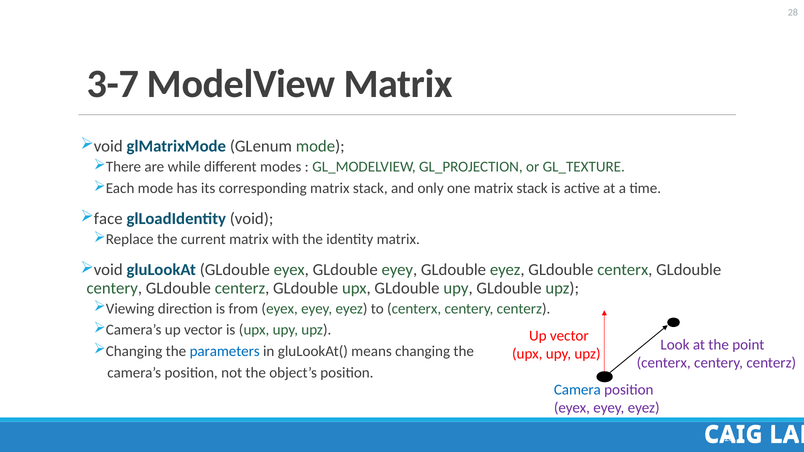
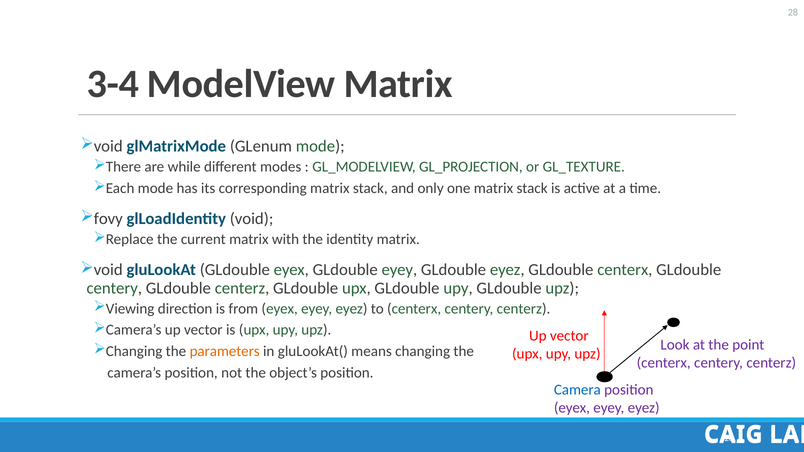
3-7: 3-7 -> 3-4
face: face -> fovy
parameters colour: blue -> orange
